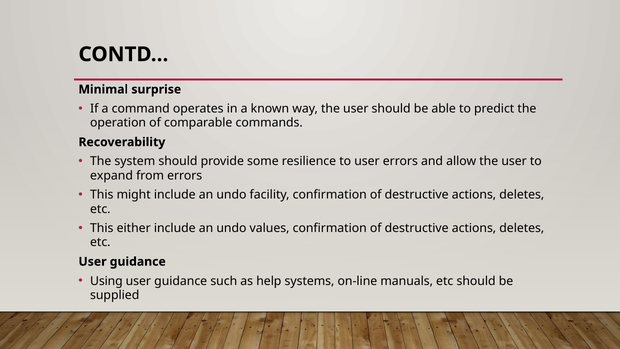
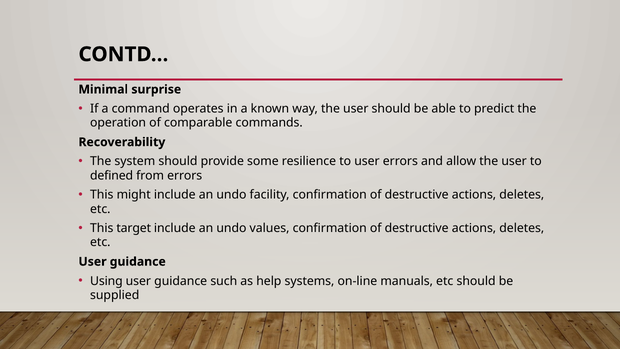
expand: expand -> defined
either: either -> target
